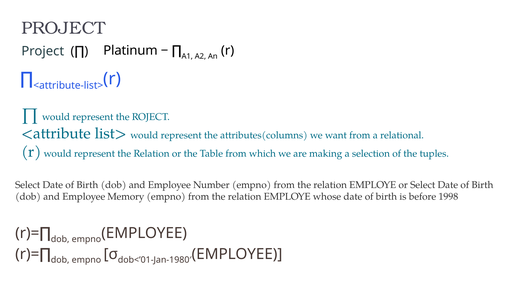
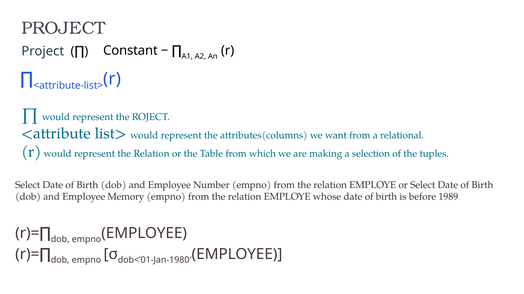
Platinum: Platinum -> Constant
1998: 1998 -> 1989
